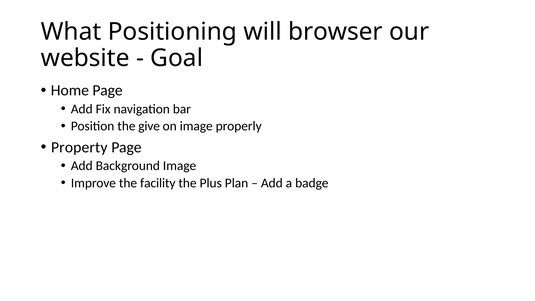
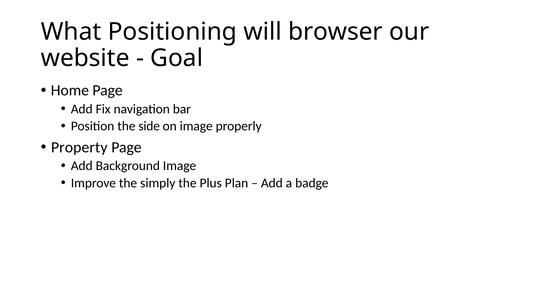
give: give -> side
facility: facility -> simply
